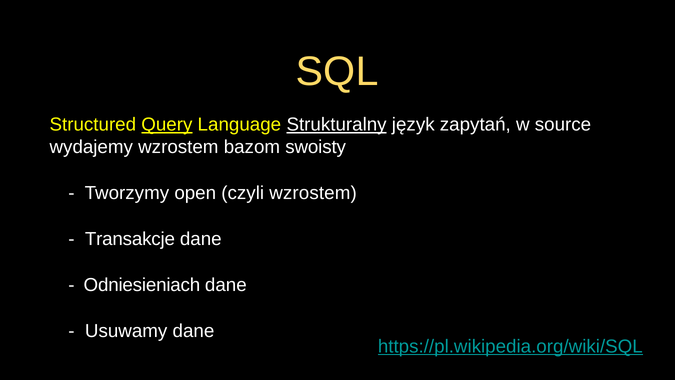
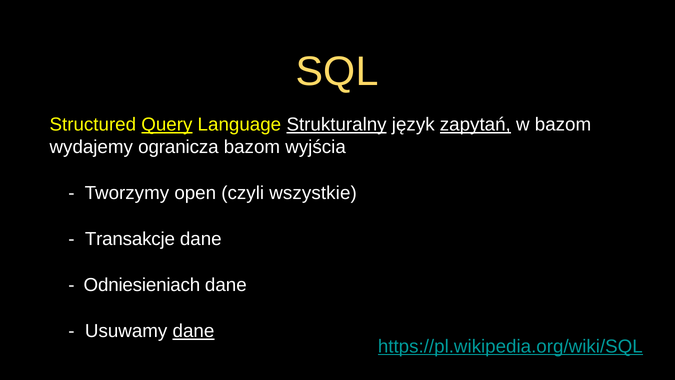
zapytań underline: none -> present
w source: source -> bazom
wydajemy wzrostem: wzrostem -> ogranicza
swoisty: swoisty -> wyjścia
czyli wzrostem: wzrostem -> wszystkie
dane at (193, 331) underline: none -> present
